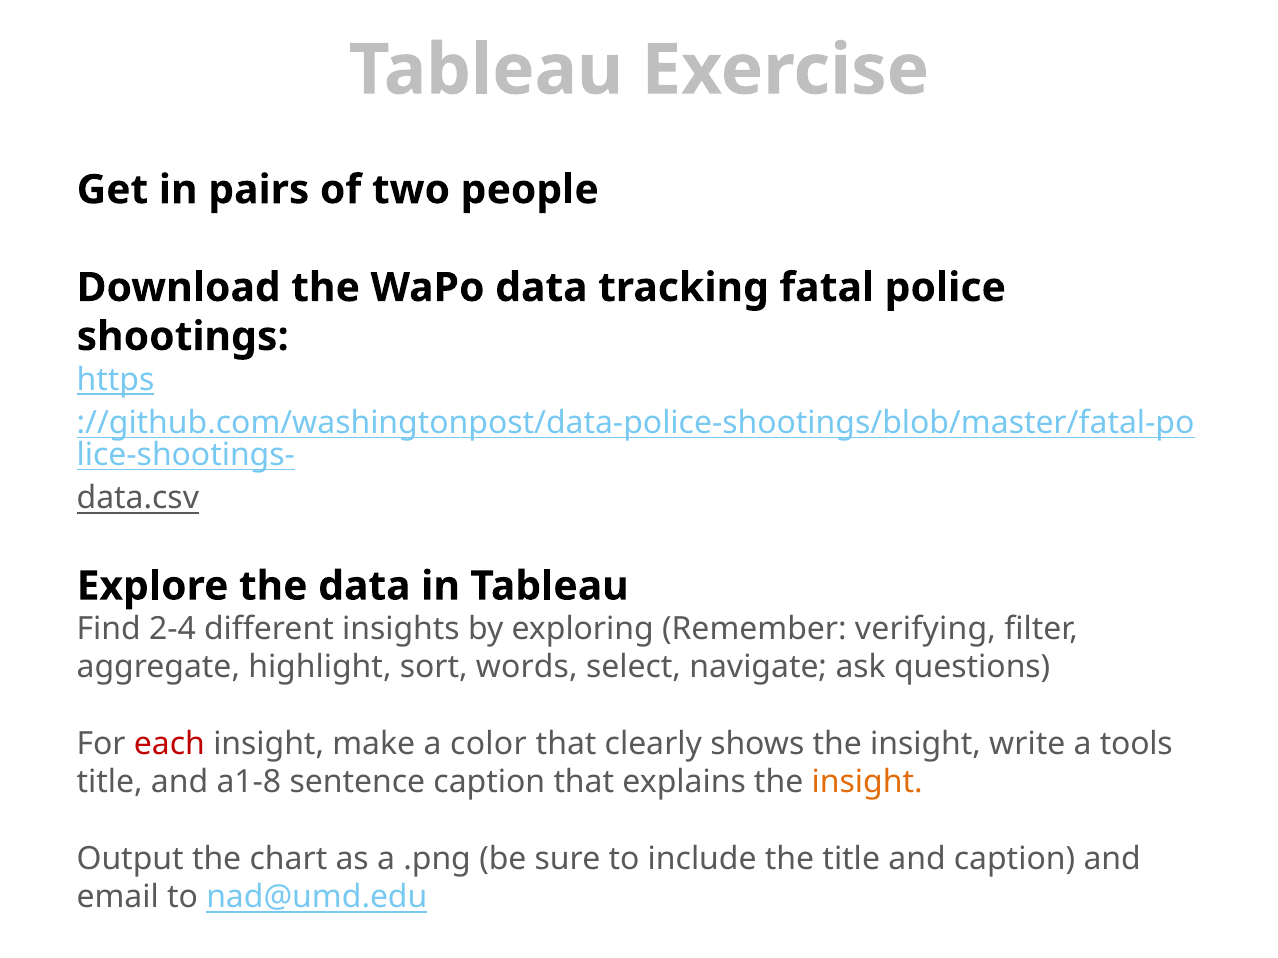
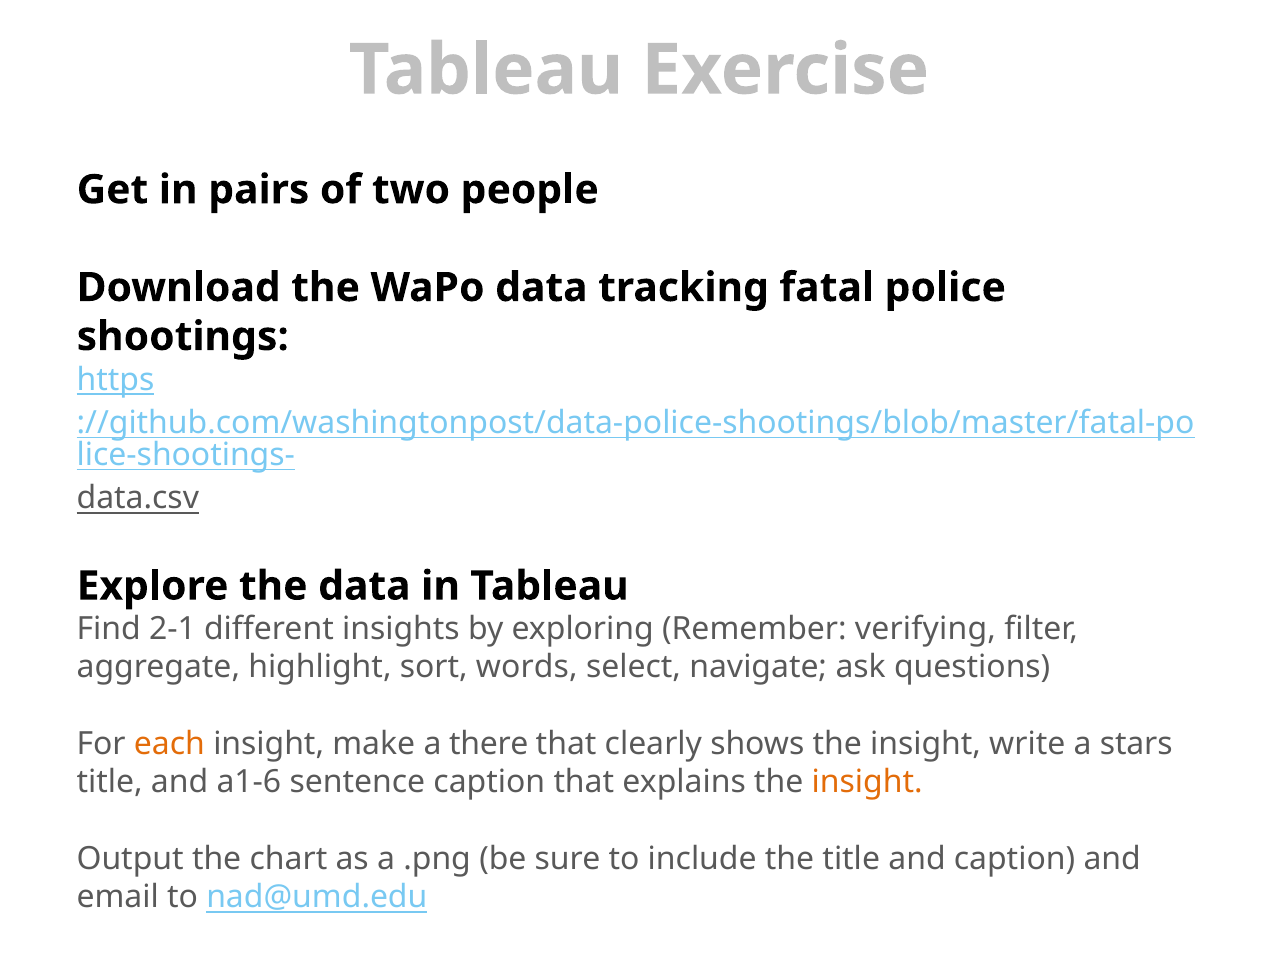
2-4: 2-4 -> 2-1
each colour: red -> orange
color: color -> there
tools: tools -> stars
a1-8: a1-8 -> a1-6
